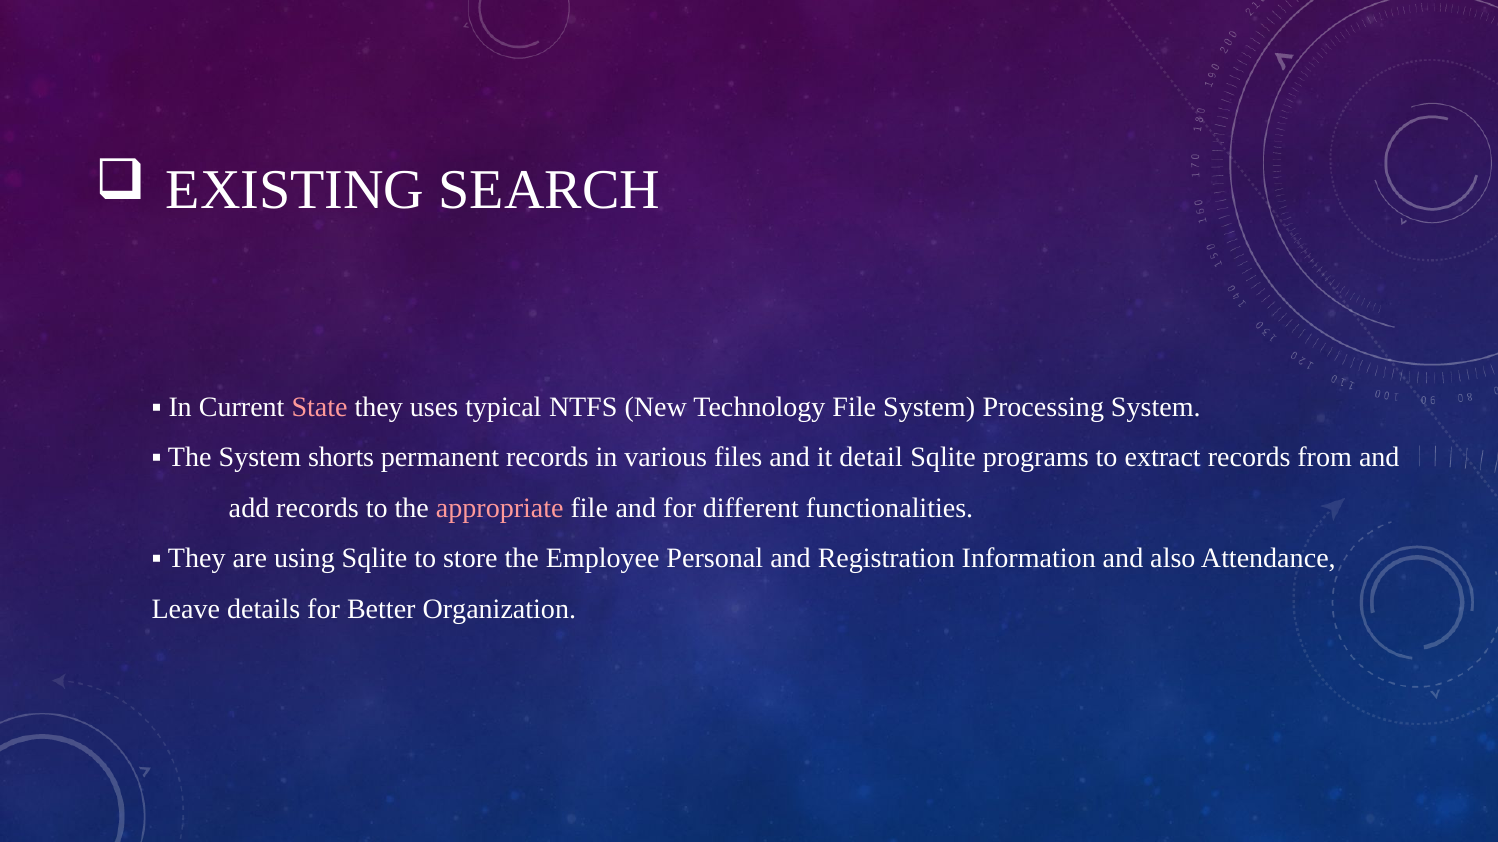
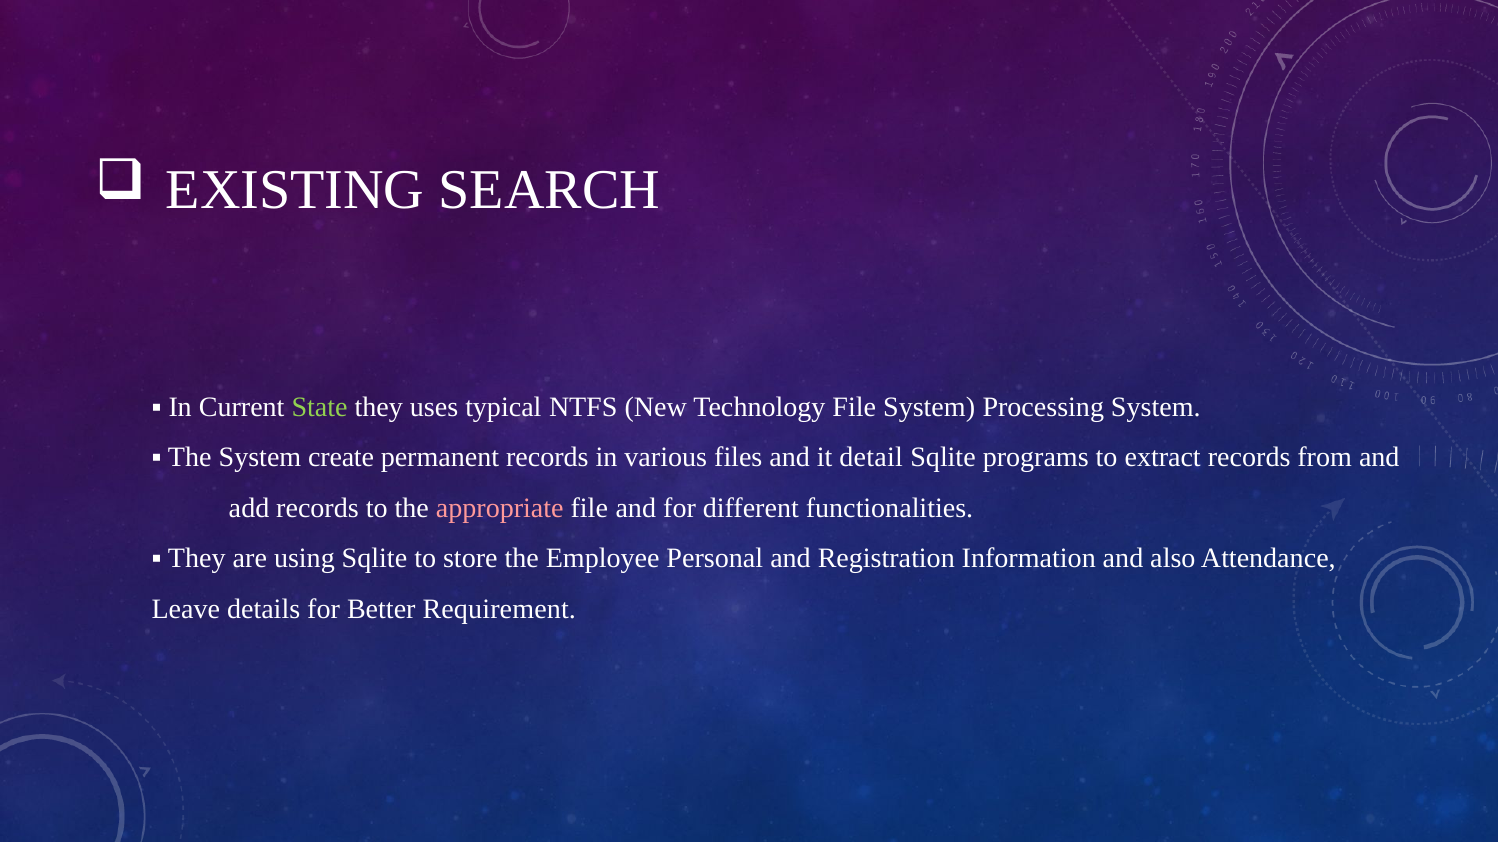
State colour: pink -> light green
shorts: shorts -> create
Organization: Organization -> Requirement
